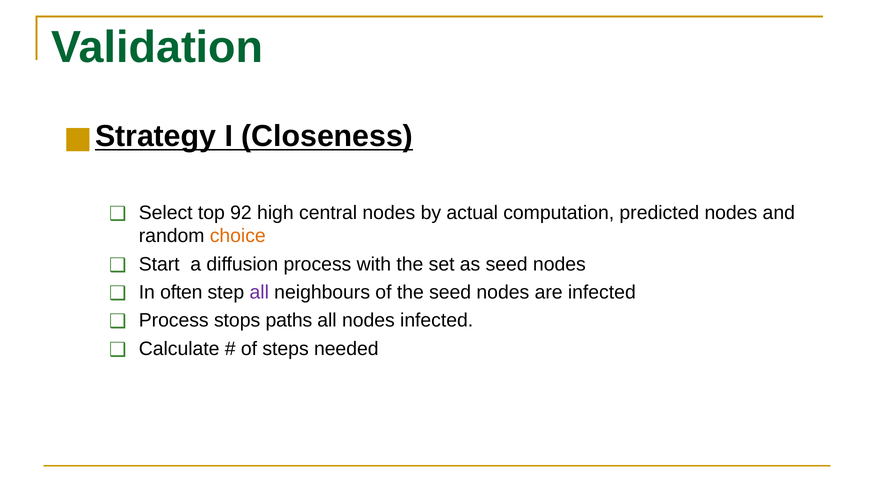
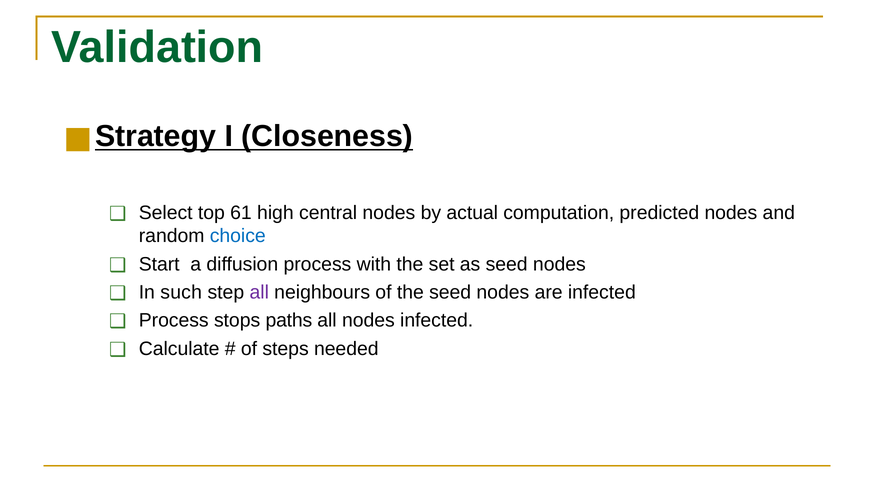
92: 92 -> 61
choice colour: orange -> blue
often: often -> such
